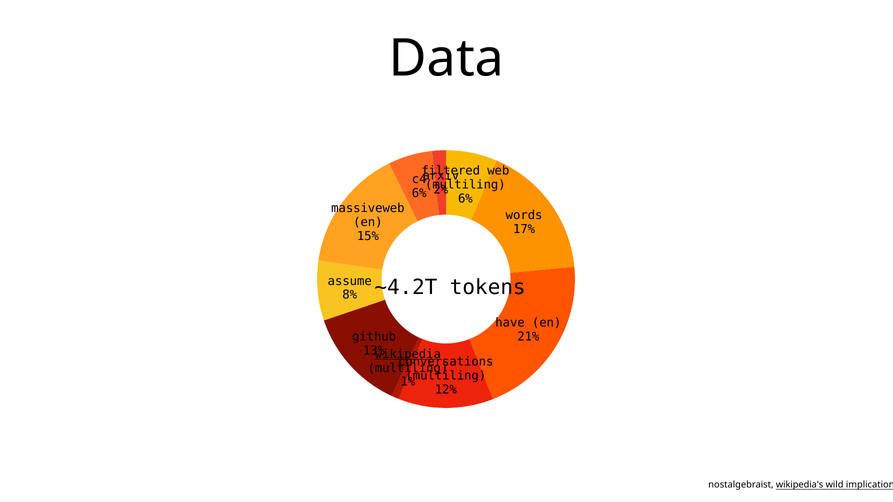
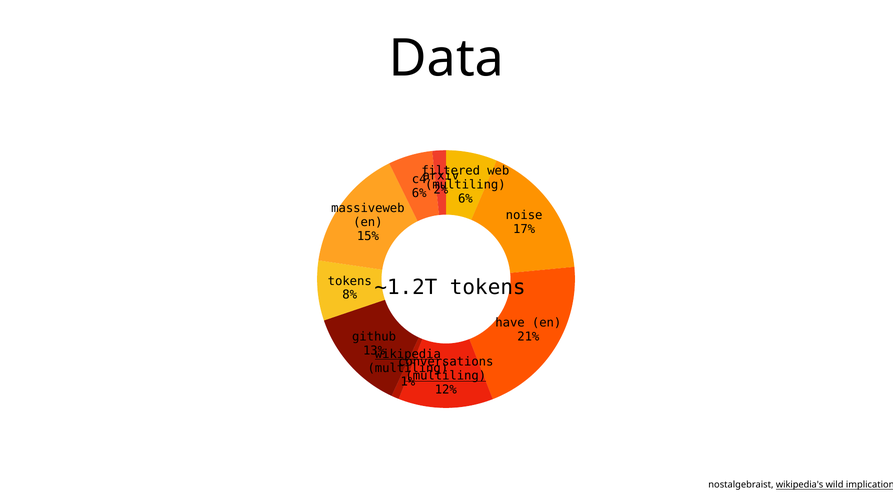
words: words -> noise
assume at (350, 281): assume -> tokens
~4.2T: ~4.2T -> ~1.2T
multiling at (446, 376) underline: none -> present
